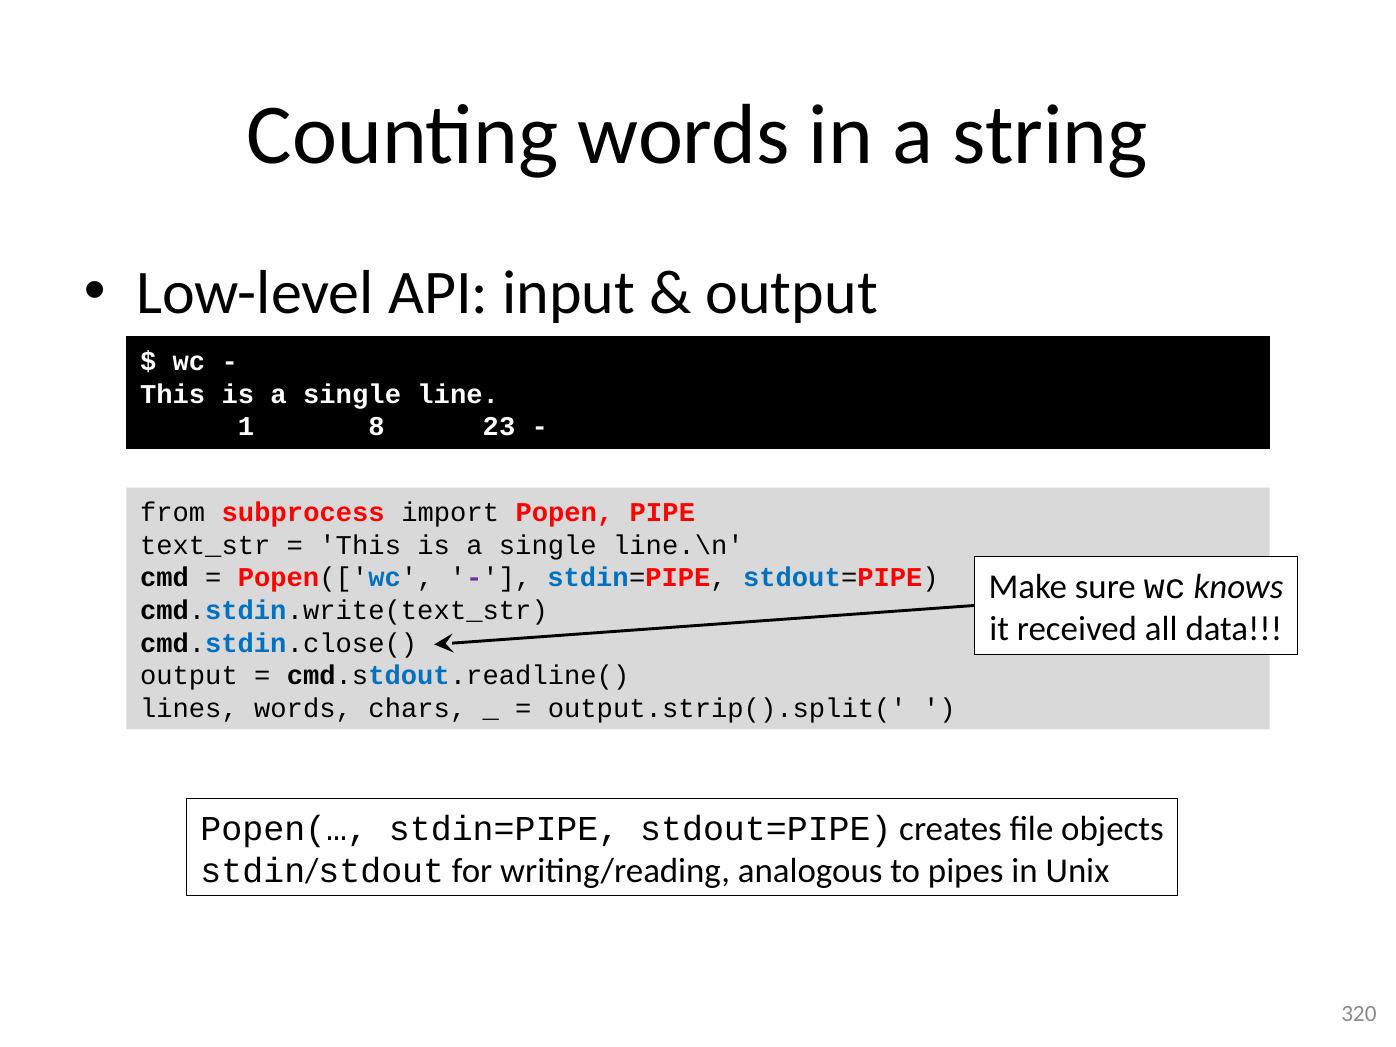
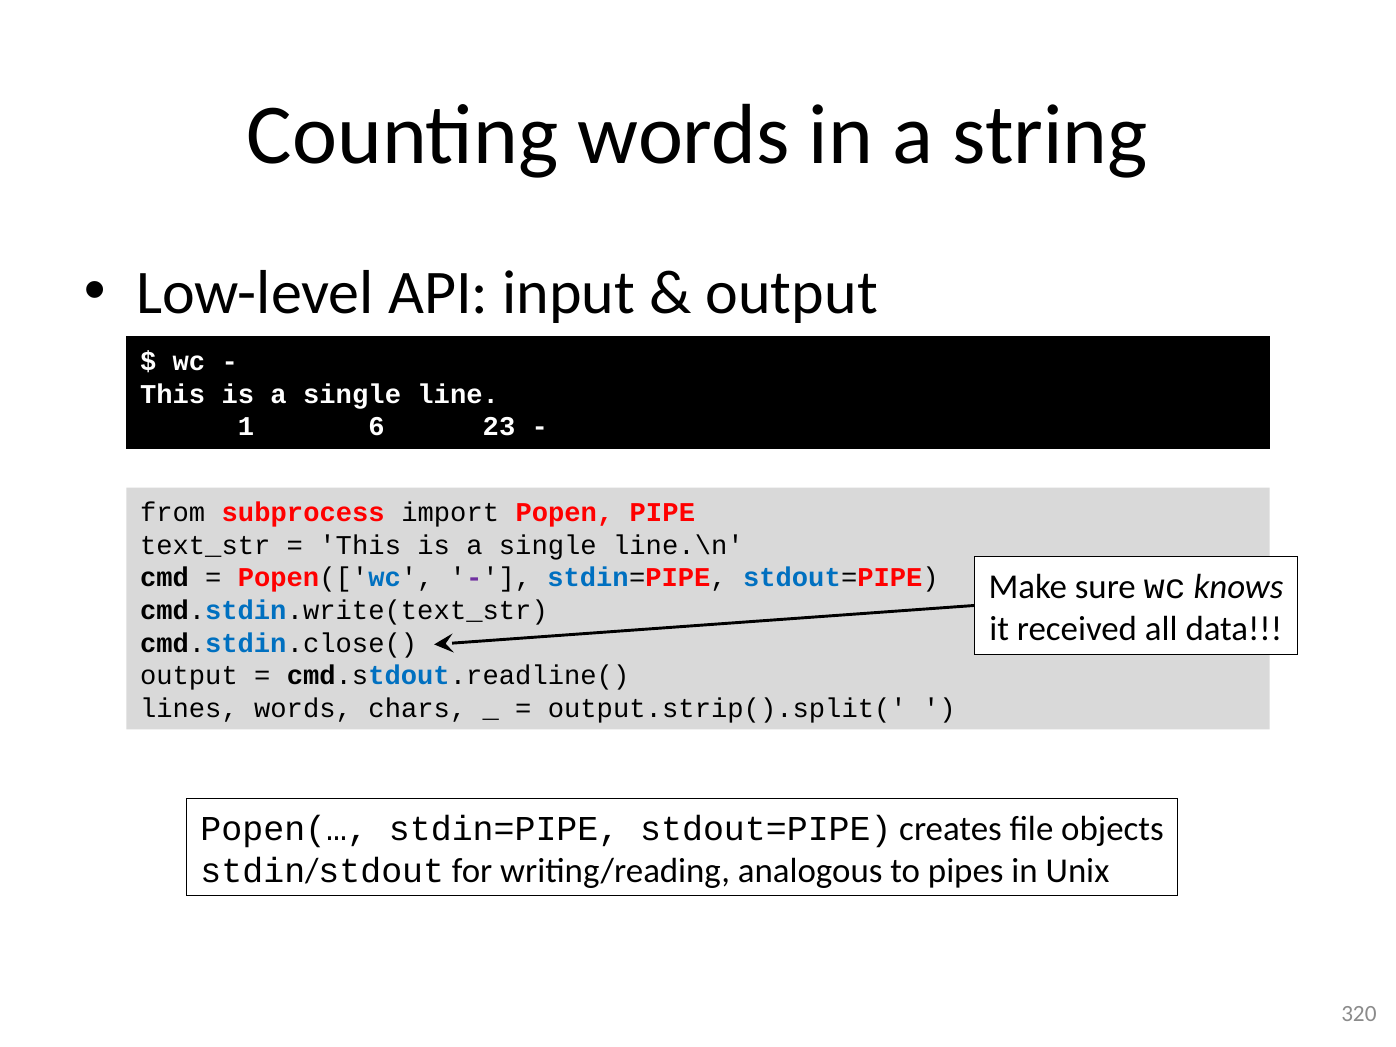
8: 8 -> 6
